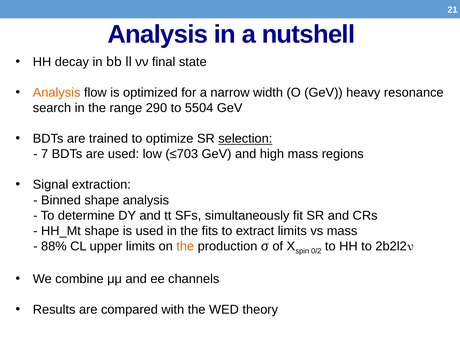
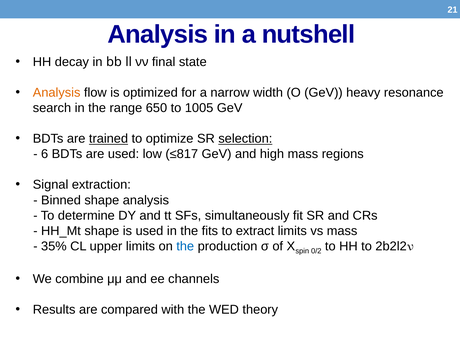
290: 290 -> 650
5504: 5504 -> 1005
trained underline: none -> present
7: 7 -> 6
≤703: ≤703 -> ≤817
88%: 88% -> 35%
the at (185, 246) colour: orange -> blue
